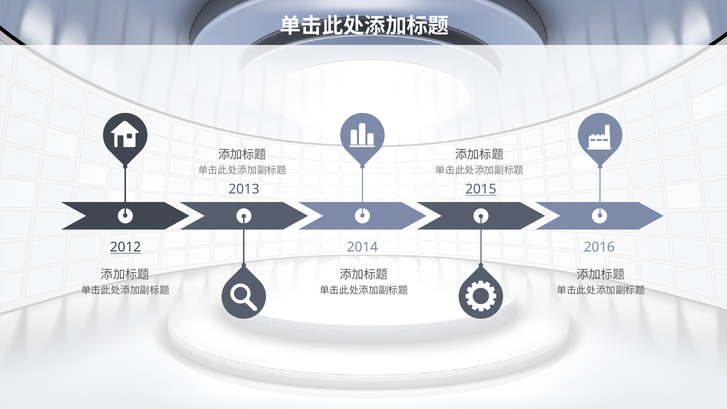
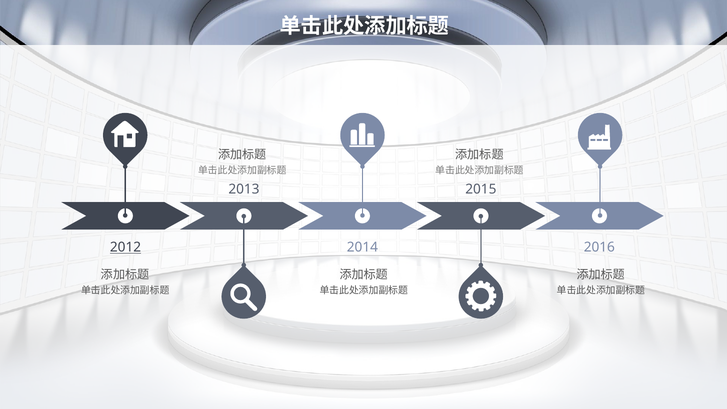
2015 underline: present -> none
